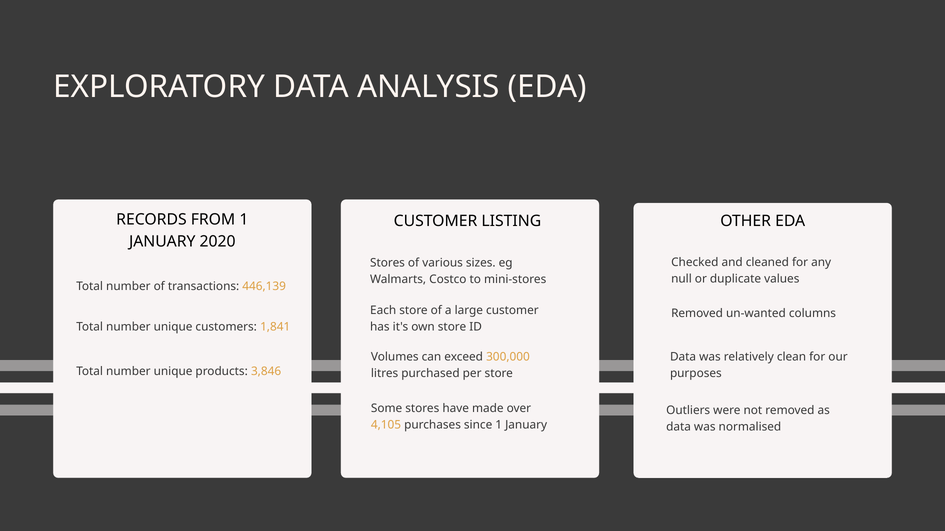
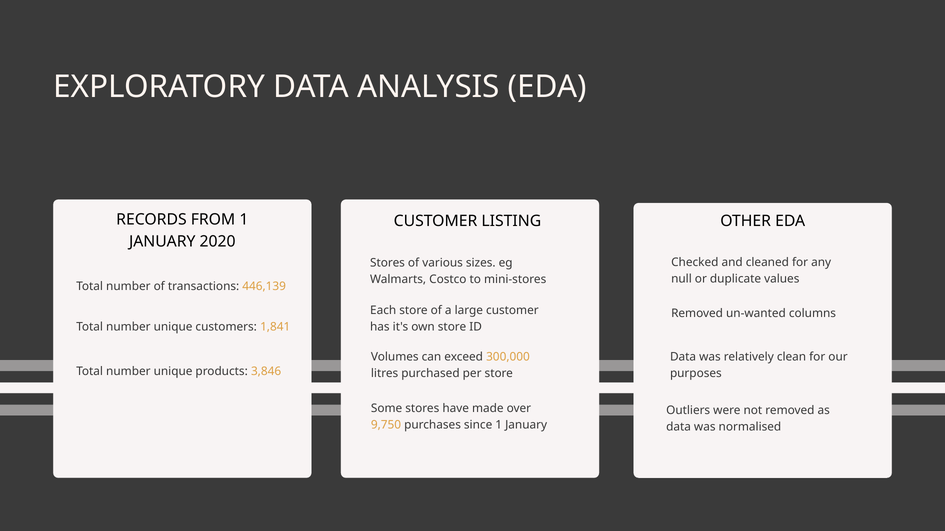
4,105: 4,105 -> 9,750
